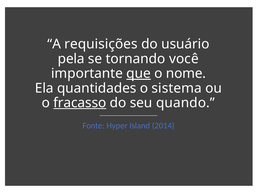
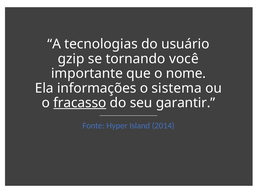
requisições: requisições -> tecnologias
pela: pela -> gzip
que underline: present -> none
quantidades: quantidades -> informações
quando: quando -> garantir
